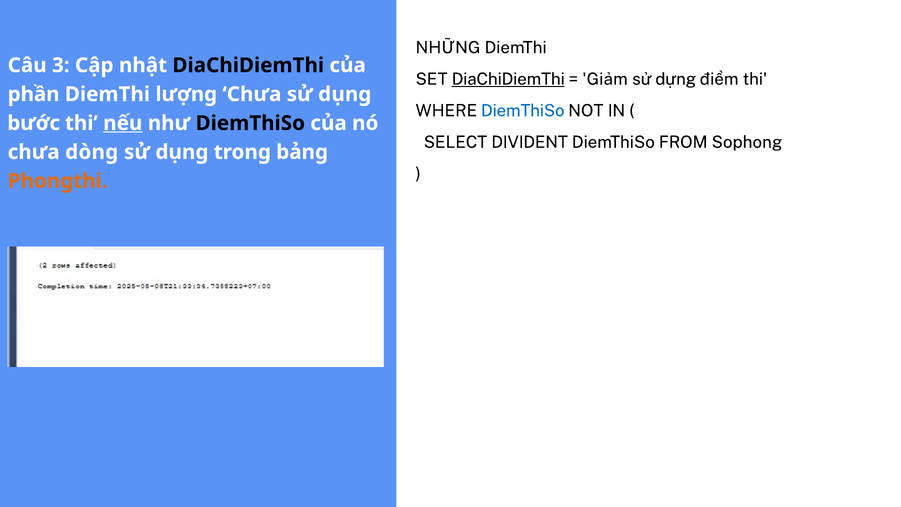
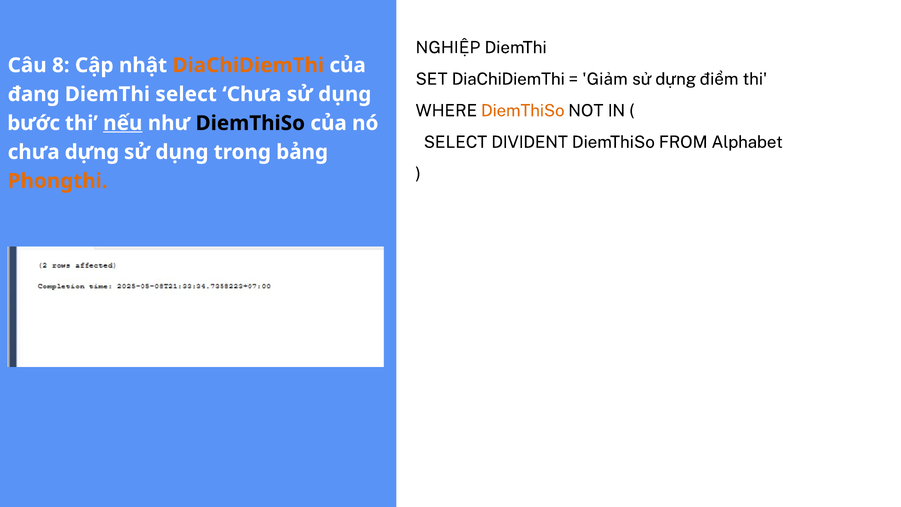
NHỮNG: NHỮNG -> NGHIỆP
3: 3 -> 8
DiaChiDiemThi at (248, 65) colour: black -> orange
DiaChiDiemThi at (508, 79) underline: present -> none
phần: phần -> đang
DiemThi lượng: lượng -> select
DiemThiSo at (523, 111) colour: blue -> orange
Sophong: Sophong -> Alphabet
chưa dòng: dòng -> dựng
